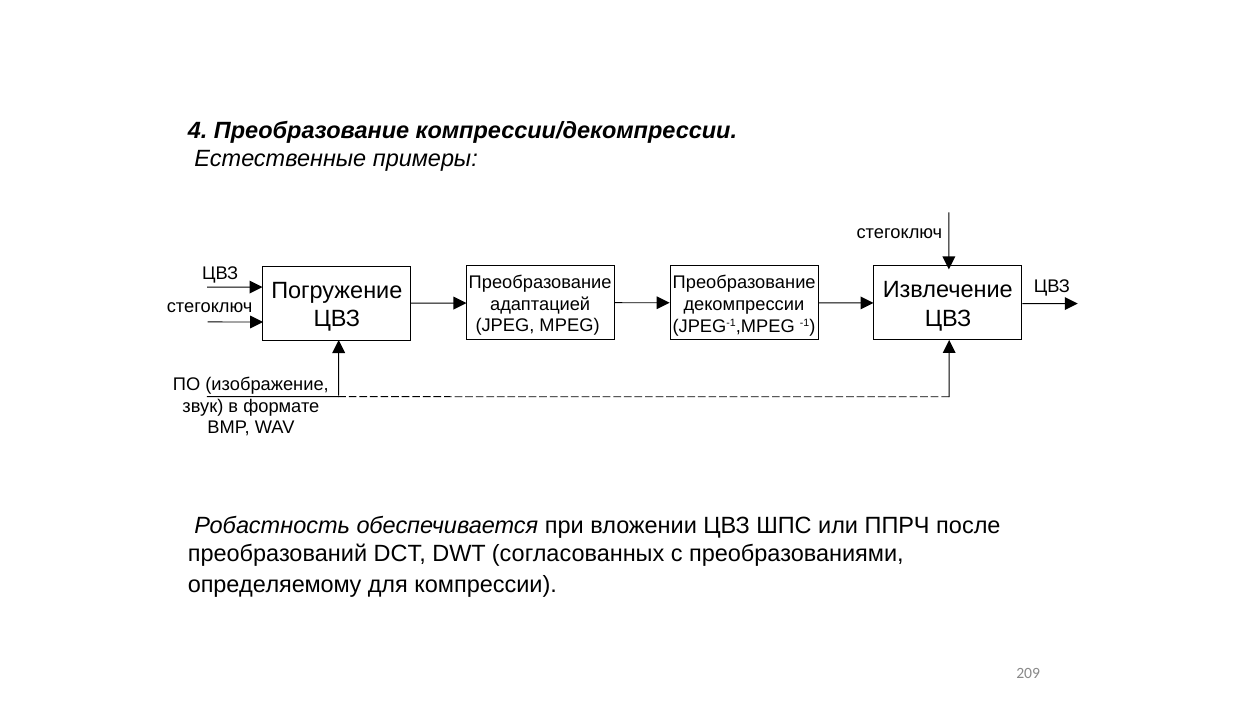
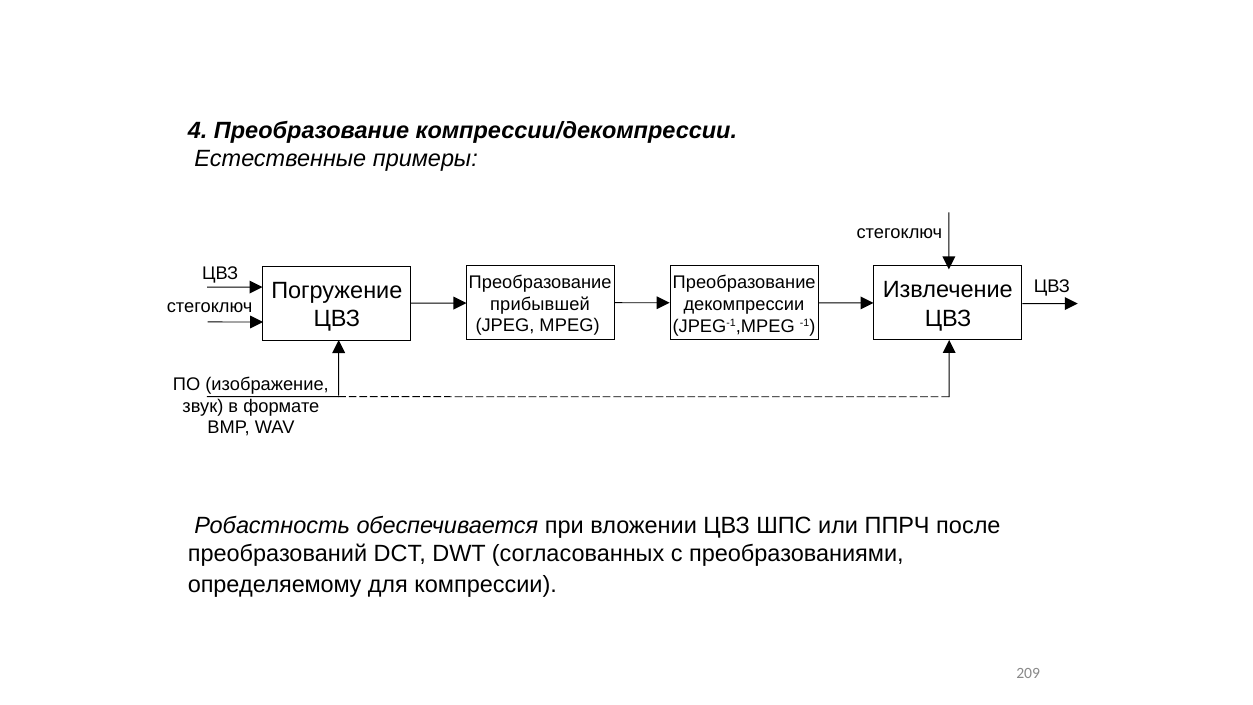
адаптацией: адаптацией -> прибывшей
